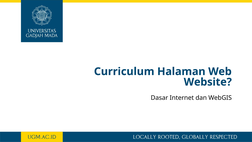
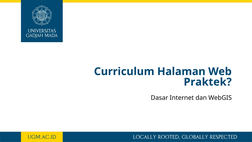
Website: Website -> Praktek
